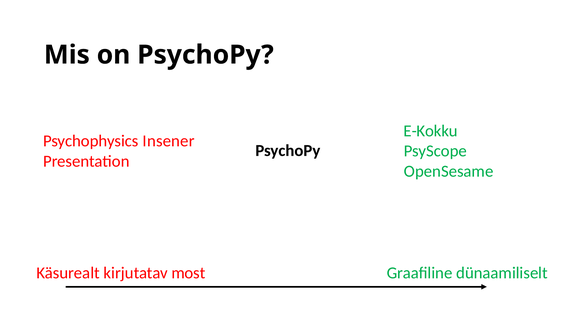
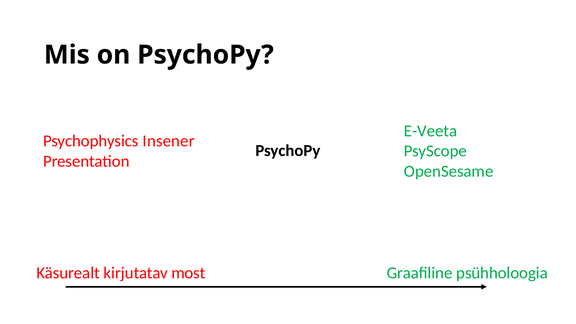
E-Kokku: E-Kokku -> E-Veeta
dünaamiliselt: dünaamiliselt -> psühholoogia
